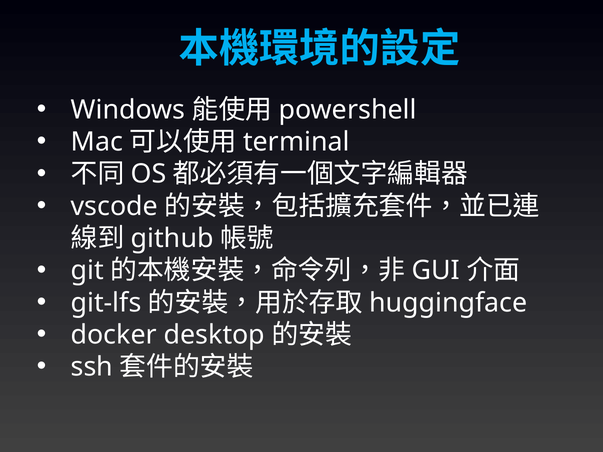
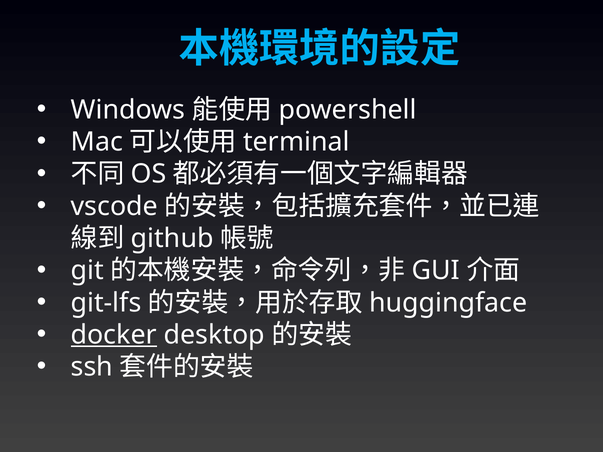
docker underline: none -> present
